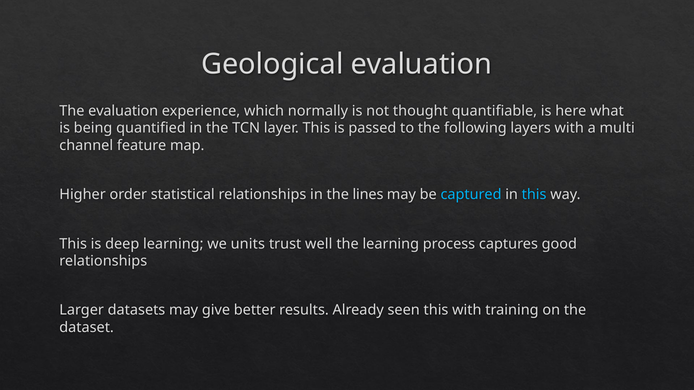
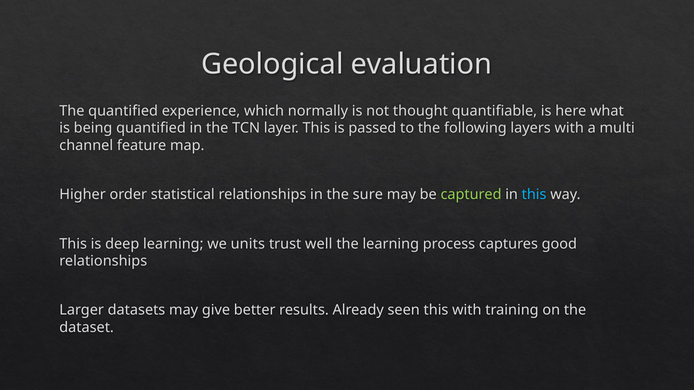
The evaluation: evaluation -> quantified
lines: lines -> sure
captured colour: light blue -> light green
